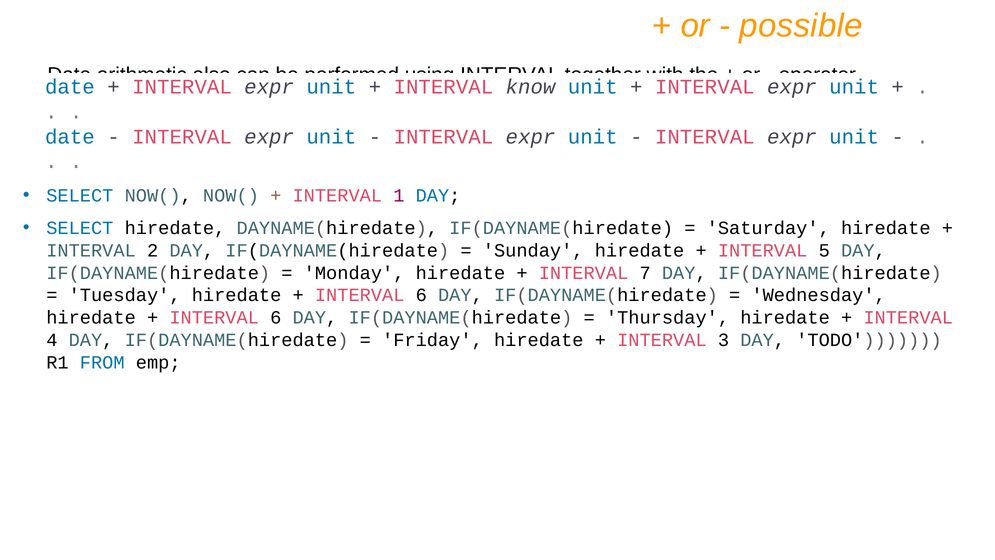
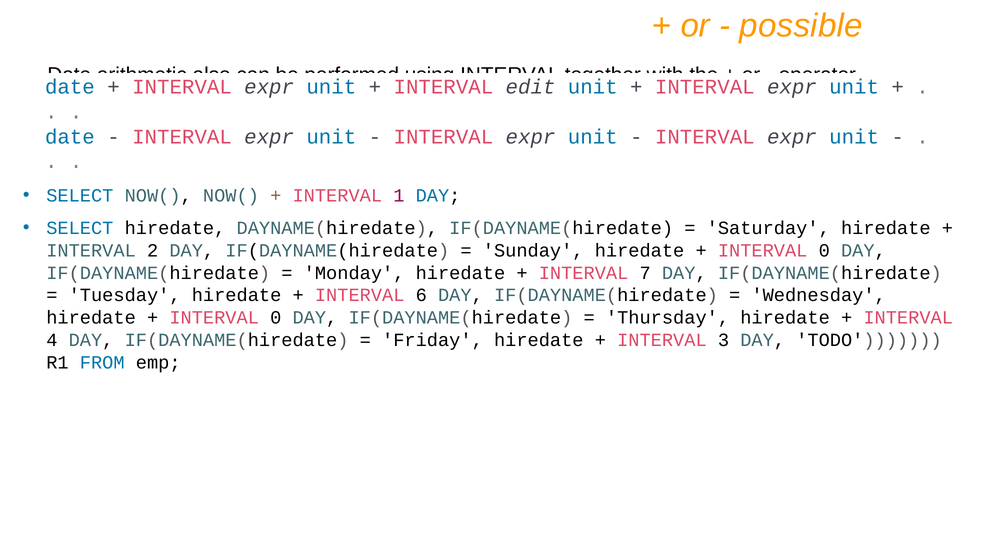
know: know -> edit
5 at (824, 250): 5 -> 0
6 at (276, 318): 6 -> 0
